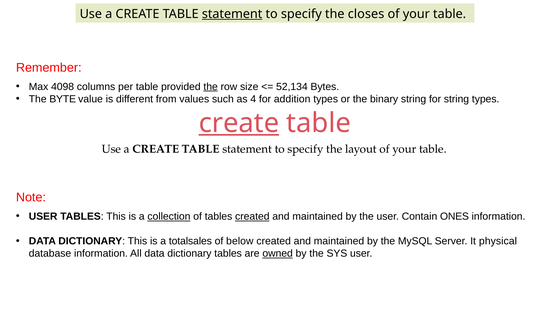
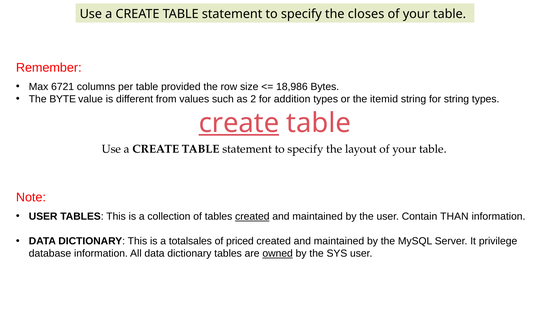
statement at (232, 14) underline: present -> none
4098: 4098 -> 6721
the at (211, 87) underline: present -> none
52,134: 52,134 -> 18,986
4: 4 -> 2
binary: binary -> itemid
collection underline: present -> none
ONES: ONES -> THAN
below: below -> priced
physical: physical -> privilege
